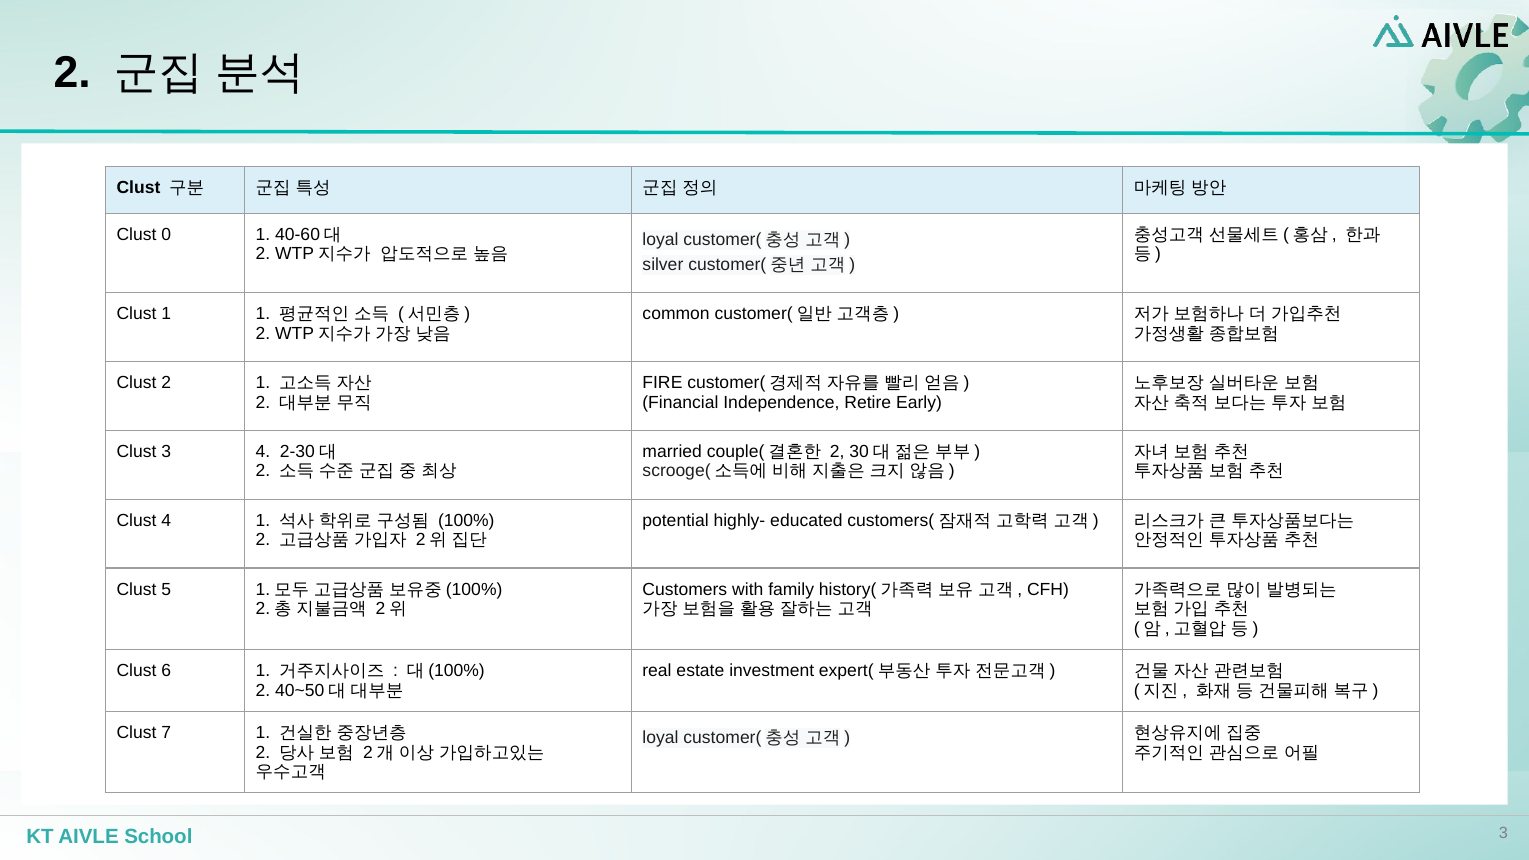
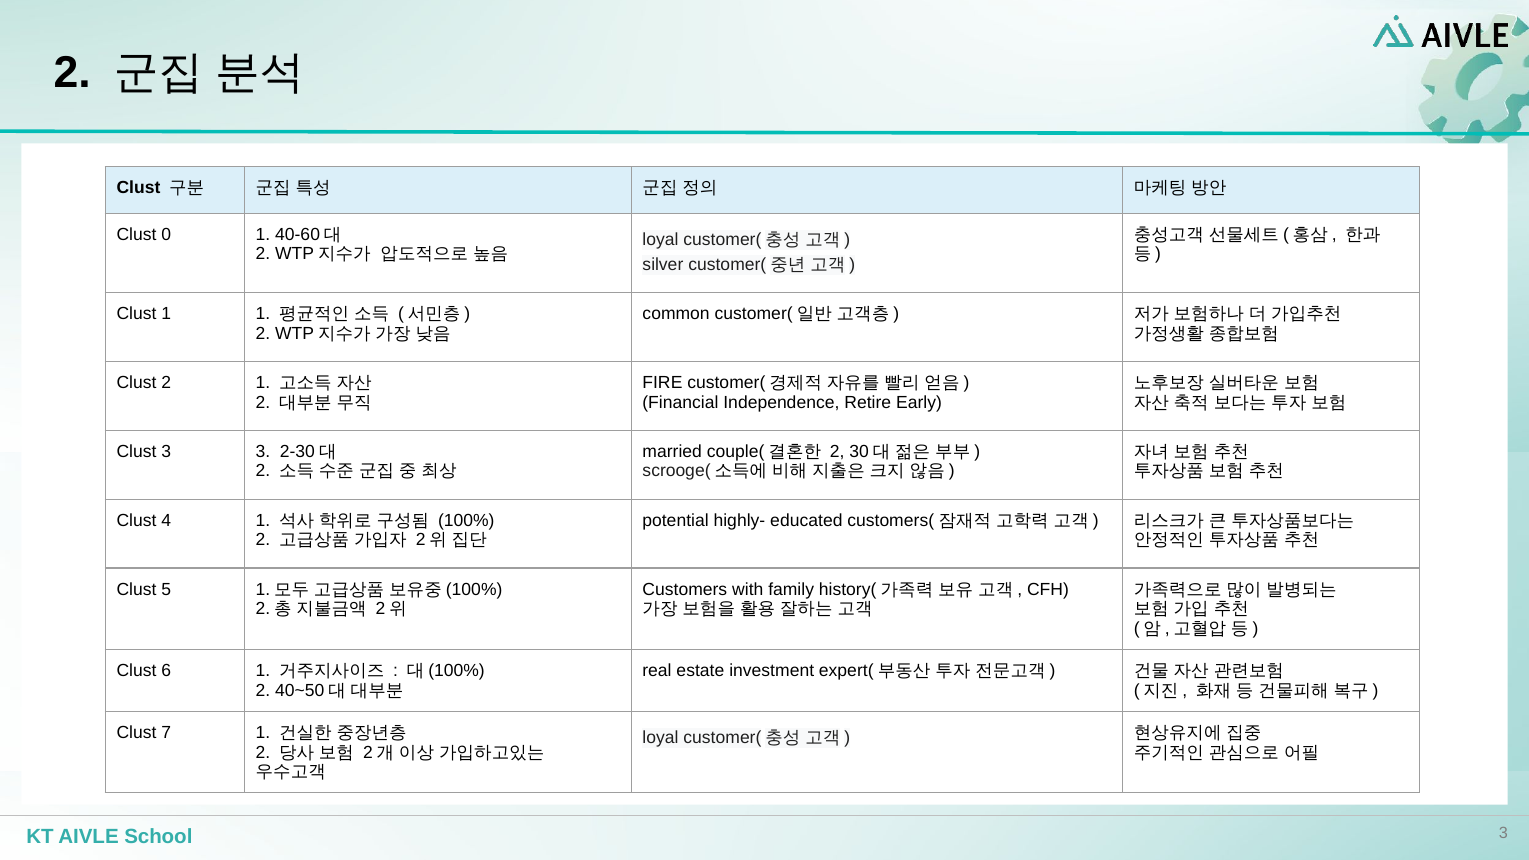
3 4: 4 -> 3
